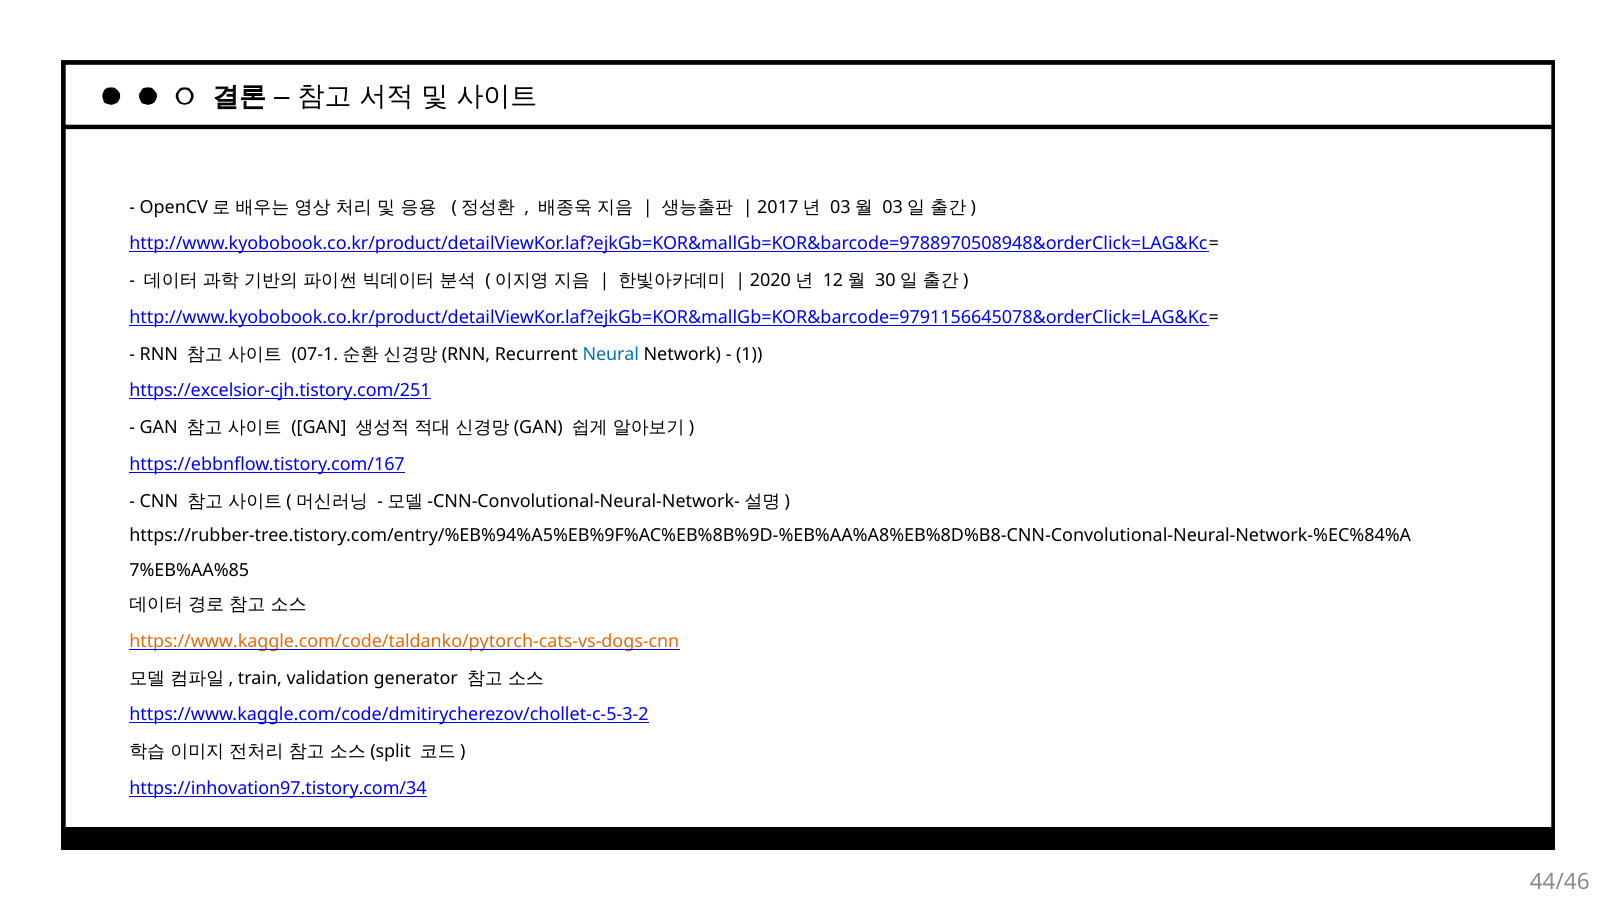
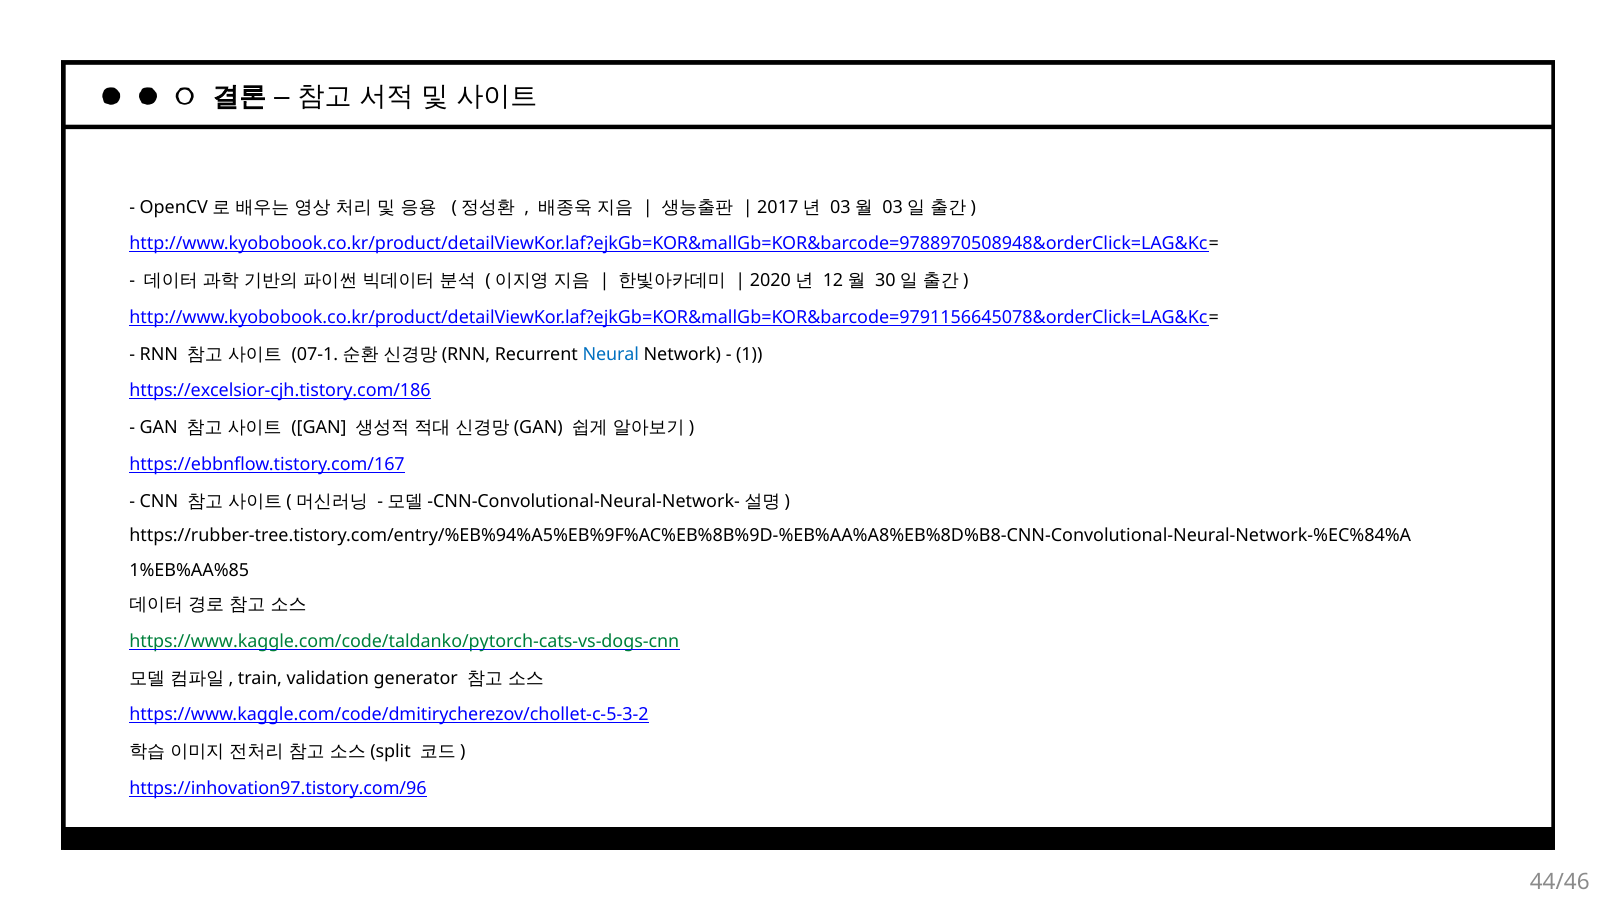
https://excelsior-cjh.tistory.com/251: https://excelsior-cjh.tistory.com/251 -> https://excelsior-cjh.tistory.com/186
7%EB%AA%85: 7%EB%AA%85 -> 1%EB%AA%85
https://www.kaggle.com/code/taldanko/pytorch-cats-vs-dogs-cnn colour: orange -> green
https://inhovation97.tistory.com/34: https://inhovation97.tistory.com/34 -> https://inhovation97.tistory.com/96
